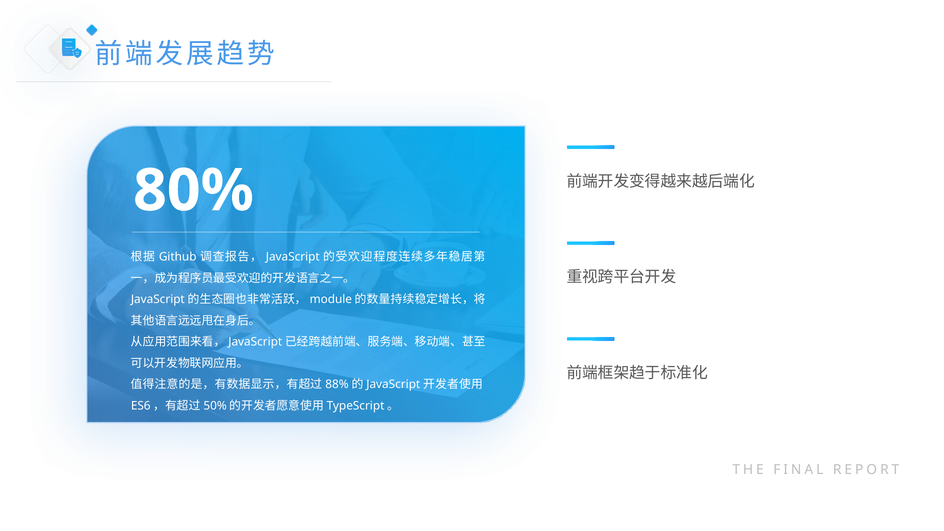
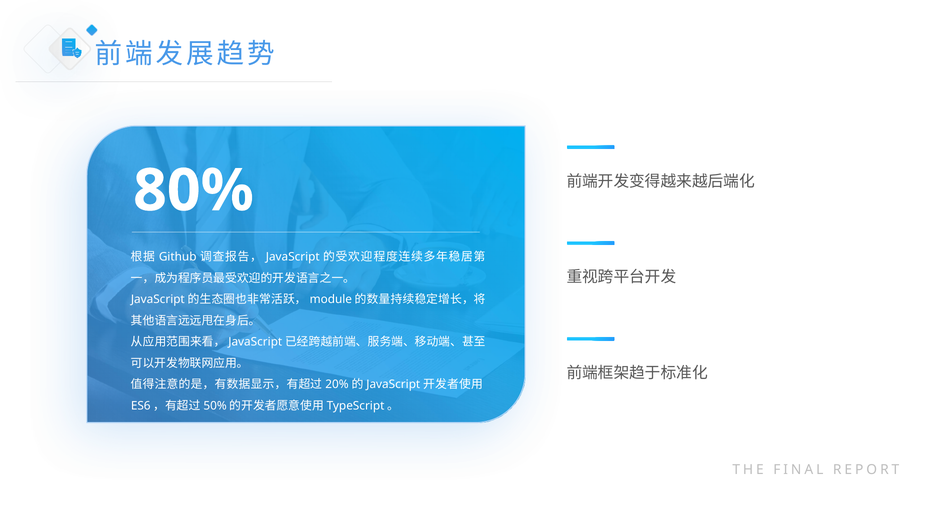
88%: 88% -> 20%
